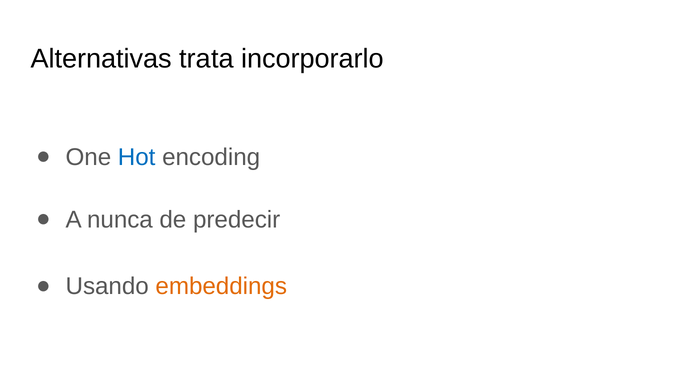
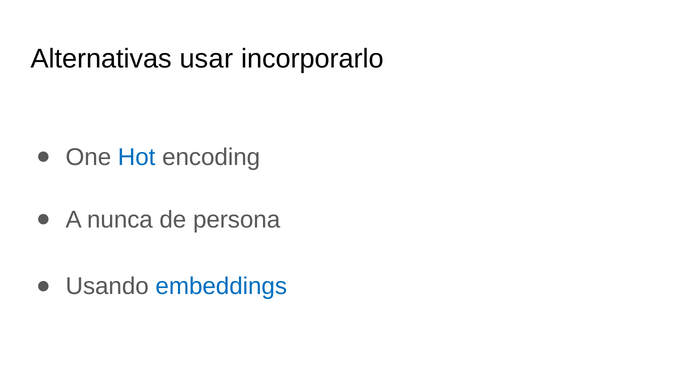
trata: trata -> usar
predecir: predecir -> persona
embeddings colour: orange -> blue
